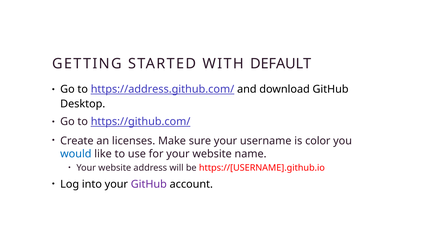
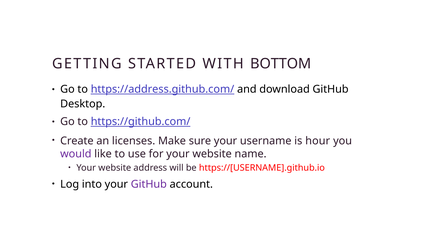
DEFAULT: DEFAULT -> BOTTOM
color: color -> hour
would colour: blue -> purple
